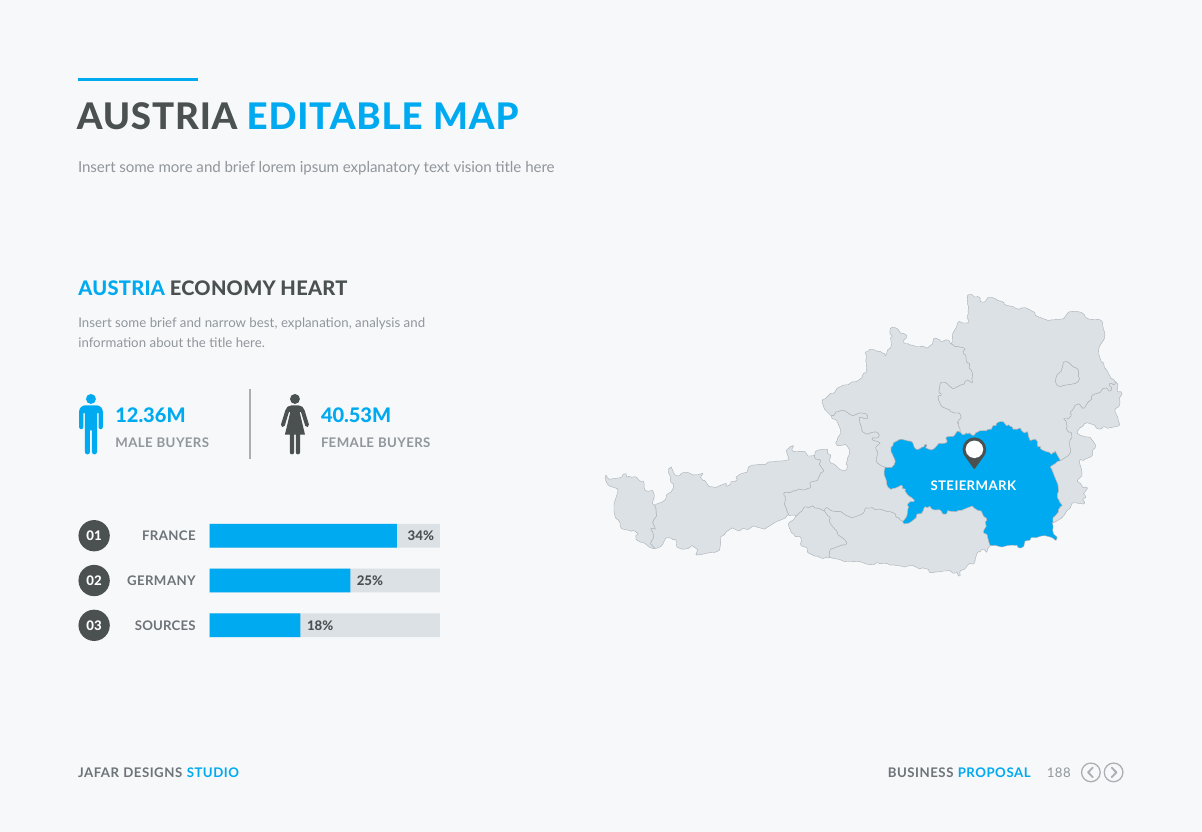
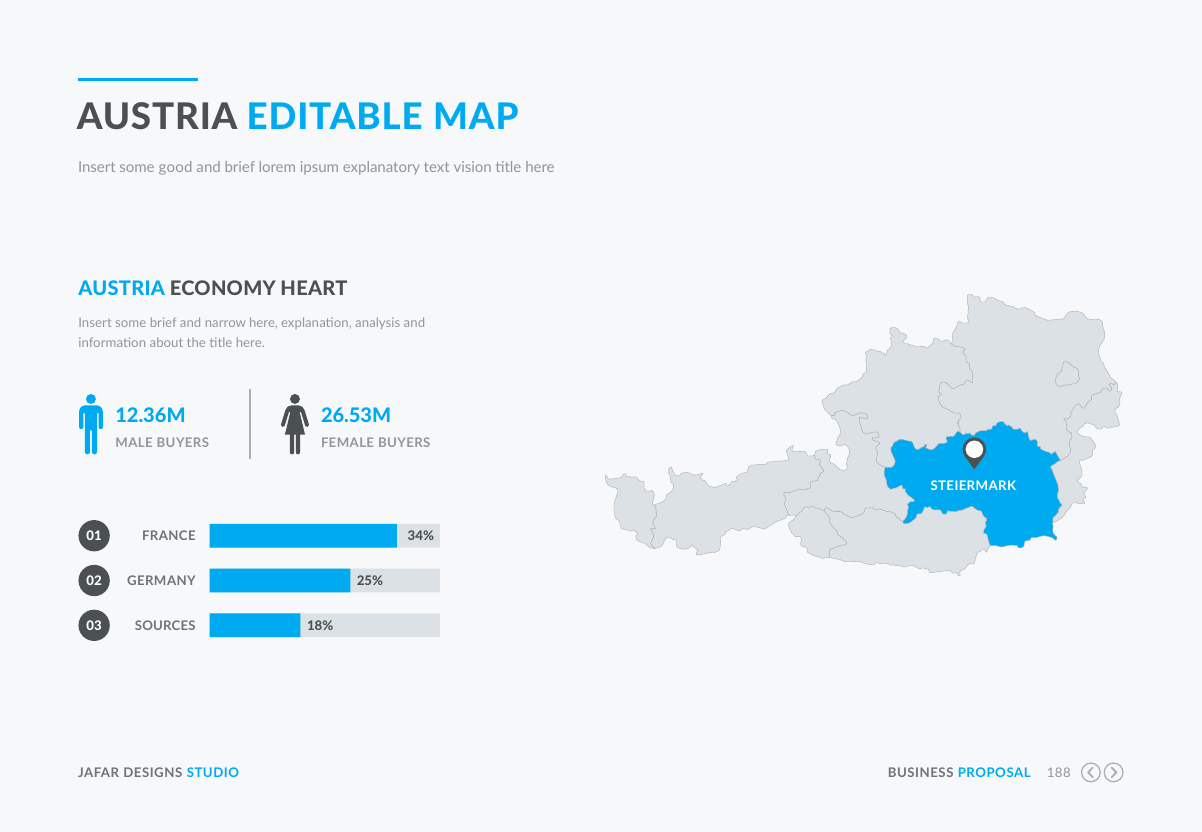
more: more -> good
narrow best: best -> here
40.53M: 40.53M -> 26.53M
